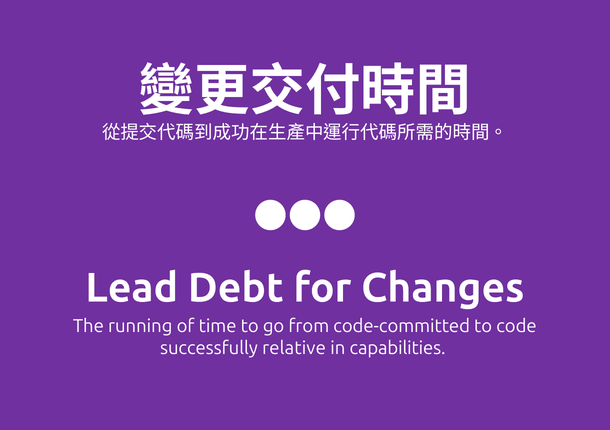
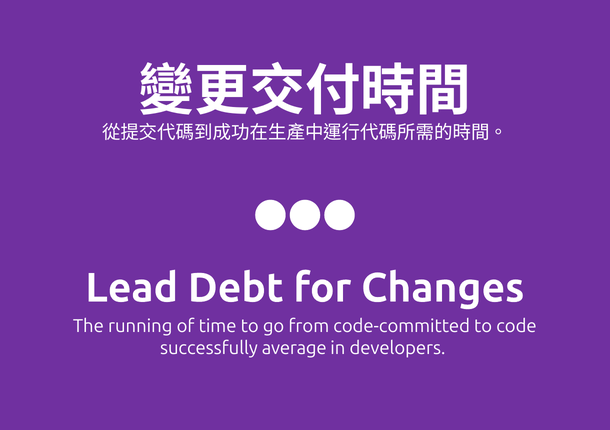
relative: relative -> average
capabilities: capabilities -> developers
